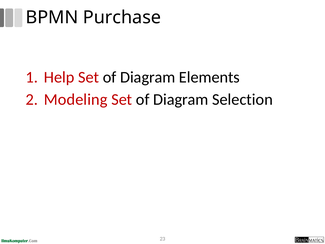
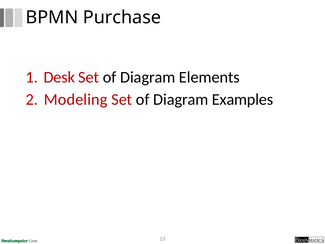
Help: Help -> Desk
Selection: Selection -> Examples
